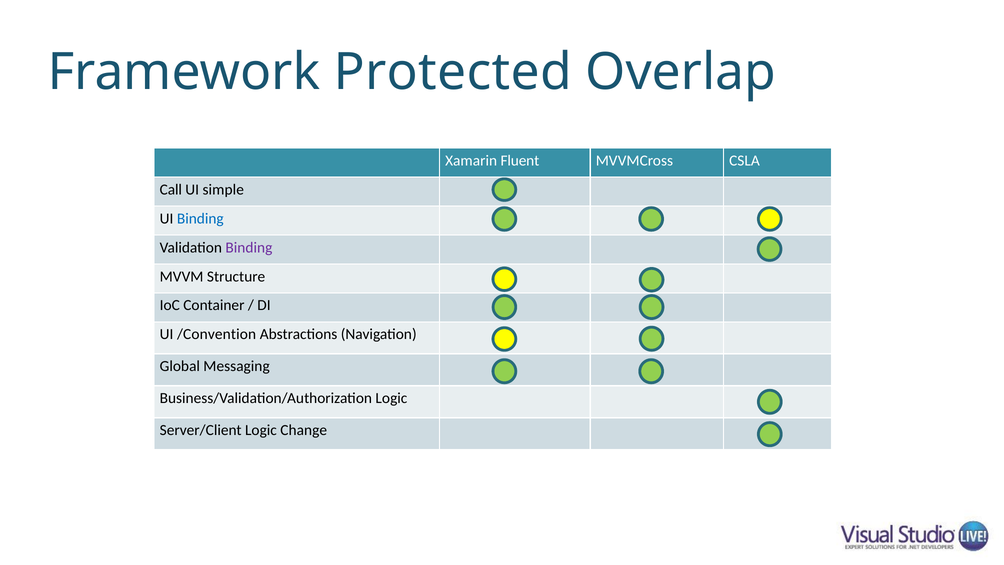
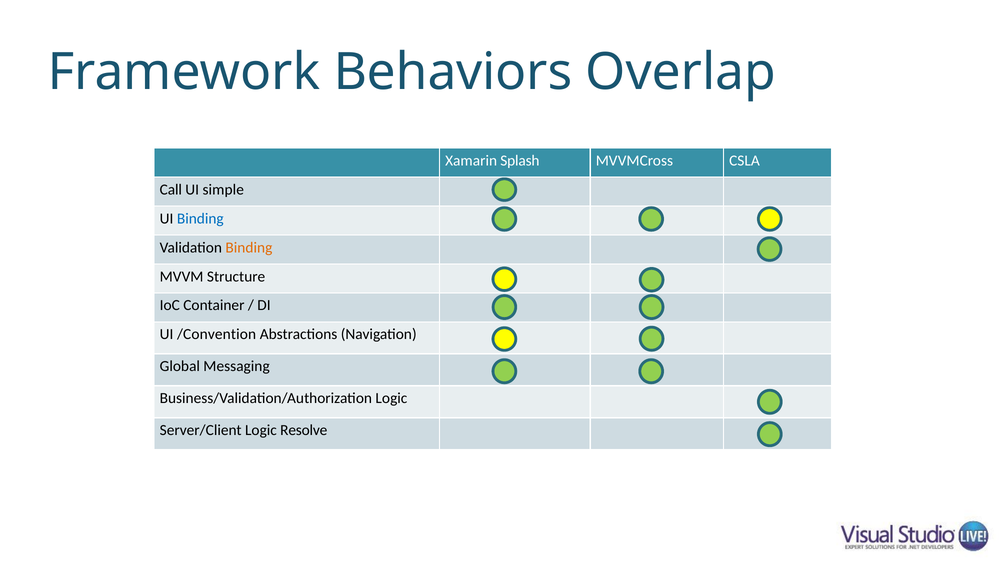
Protected: Protected -> Behaviors
Fluent: Fluent -> Splash
Binding at (249, 247) colour: purple -> orange
Change: Change -> Resolve
